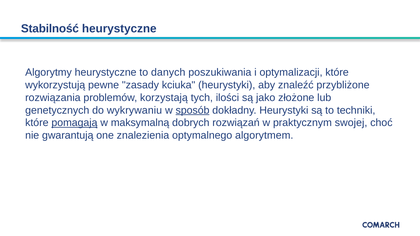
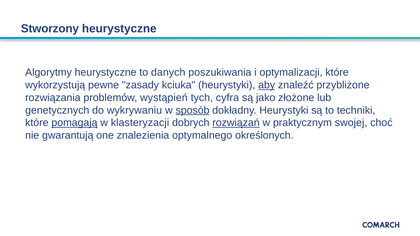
Stabilność: Stabilność -> Stworzony
aby underline: none -> present
korzystają: korzystają -> wystąpień
ilości: ilości -> cyfra
maksymalną: maksymalną -> klasteryzacji
rozwiązań underline: none -> present
algorytmem: algorytmem -> określonych
